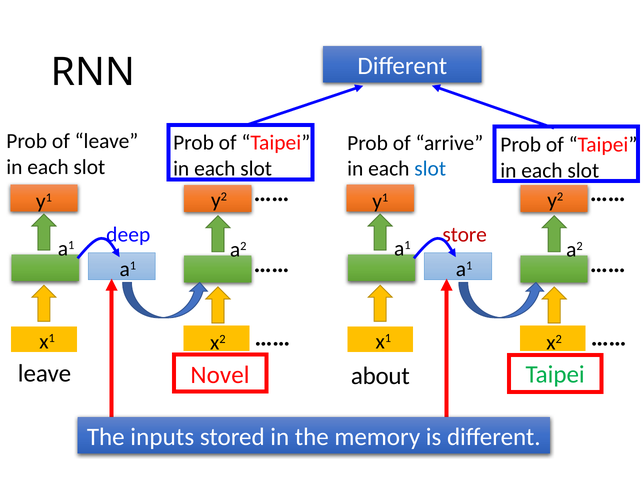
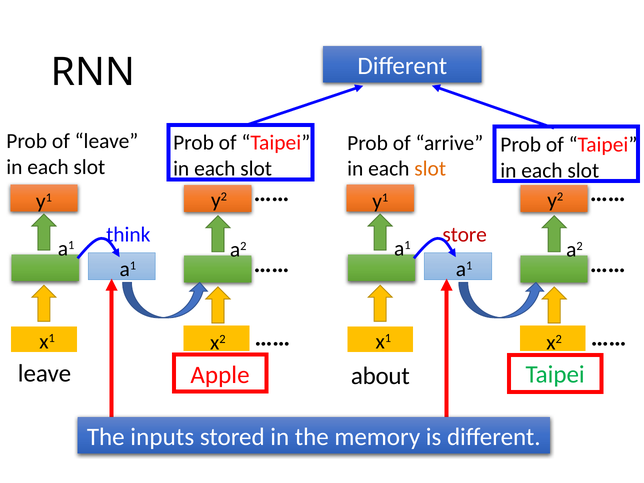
slot at (430, 169) colour: blue -> orange
deep: deep -> think
Novel: Novel -> Apple
